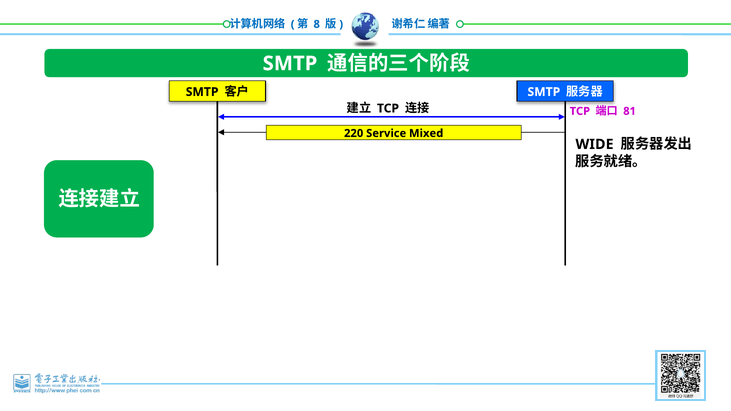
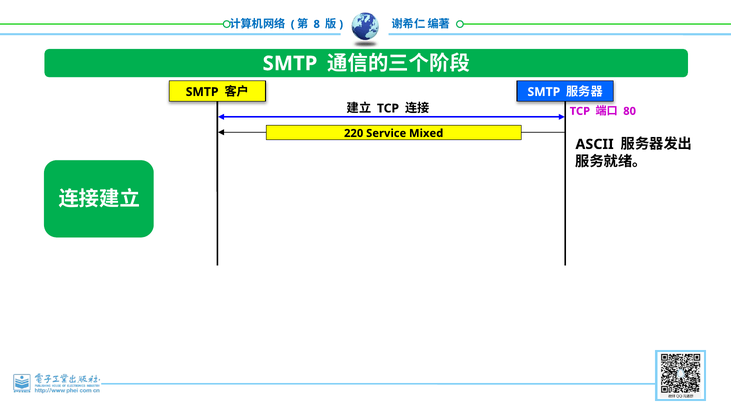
81: 81 -> 80
WIDE: WIDE -> ASCII
